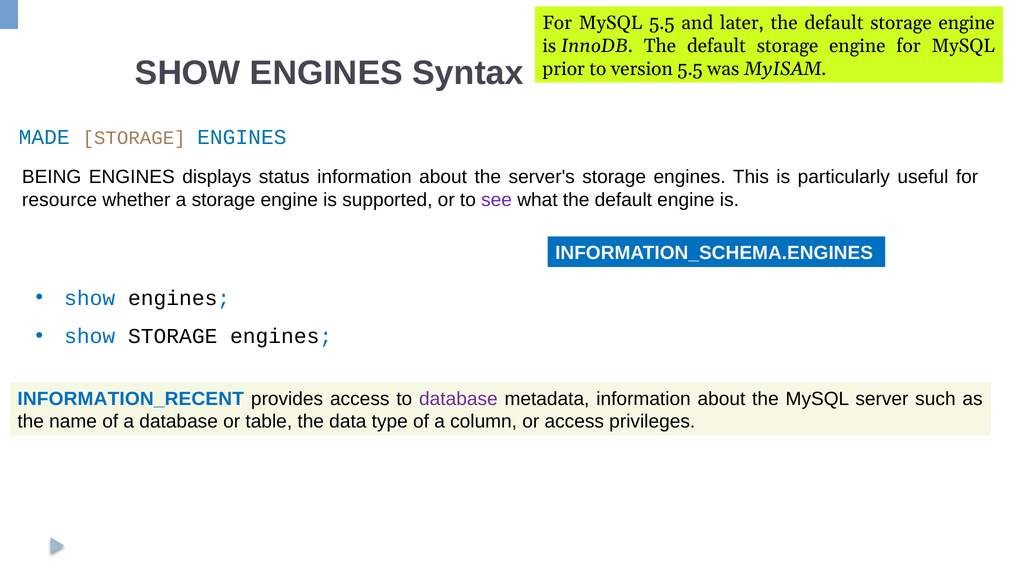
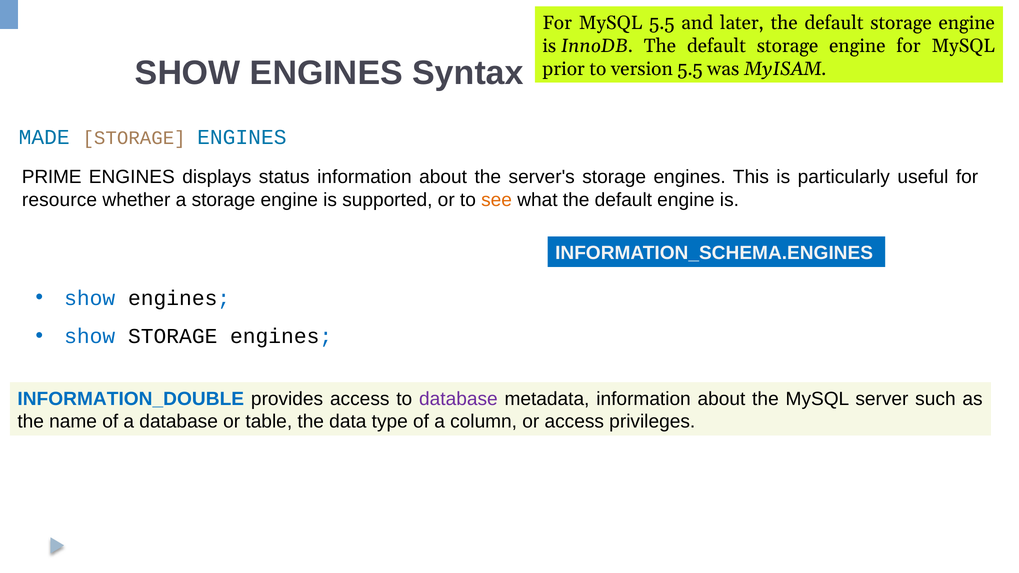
BEING: BEING -> PRIME
see colour: purple -> orange
INFORMATION_RECENT: INFORMATION_RECENT -> INFORMATION_DOUBLE
